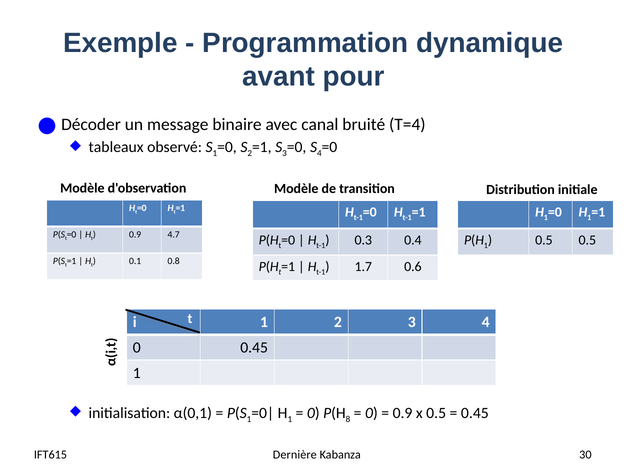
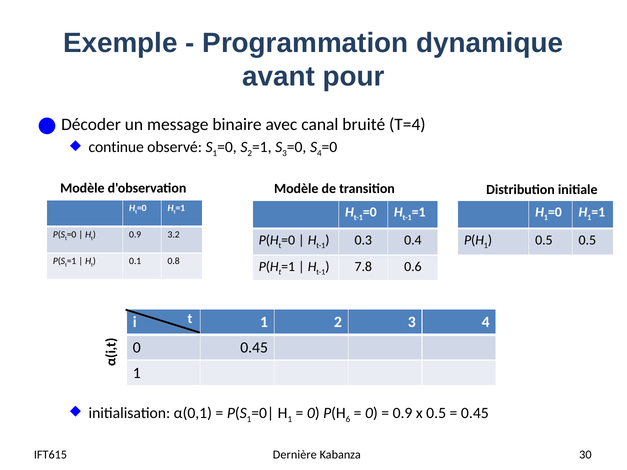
tableaux: tableaux -> continue
4.7: 4.7 -> 3.2
1.7: 1.7 -> 7.8
8: 8 -> 6
